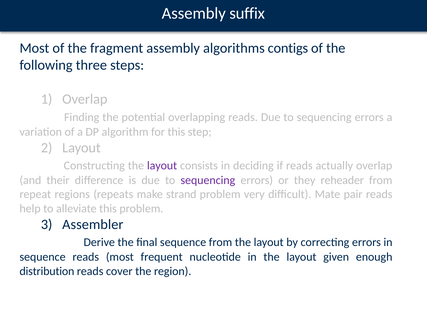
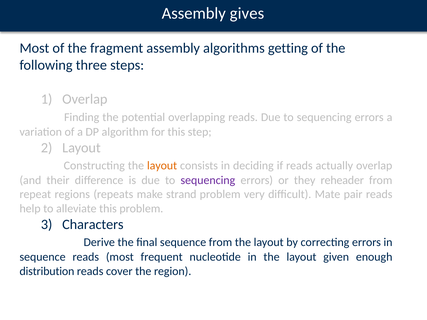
suffix: suffix -> gives
contigs: contigs -> getting
layout at (162, 166) colour: purple -> orange
Assembler: Assembler -> Characters
